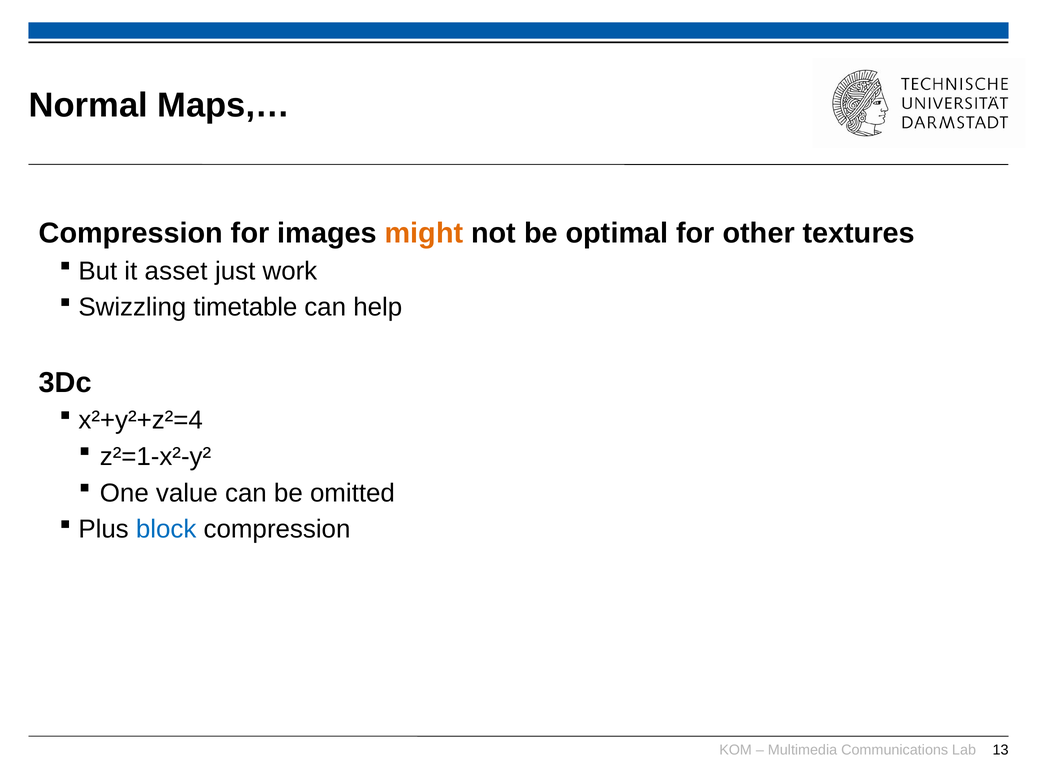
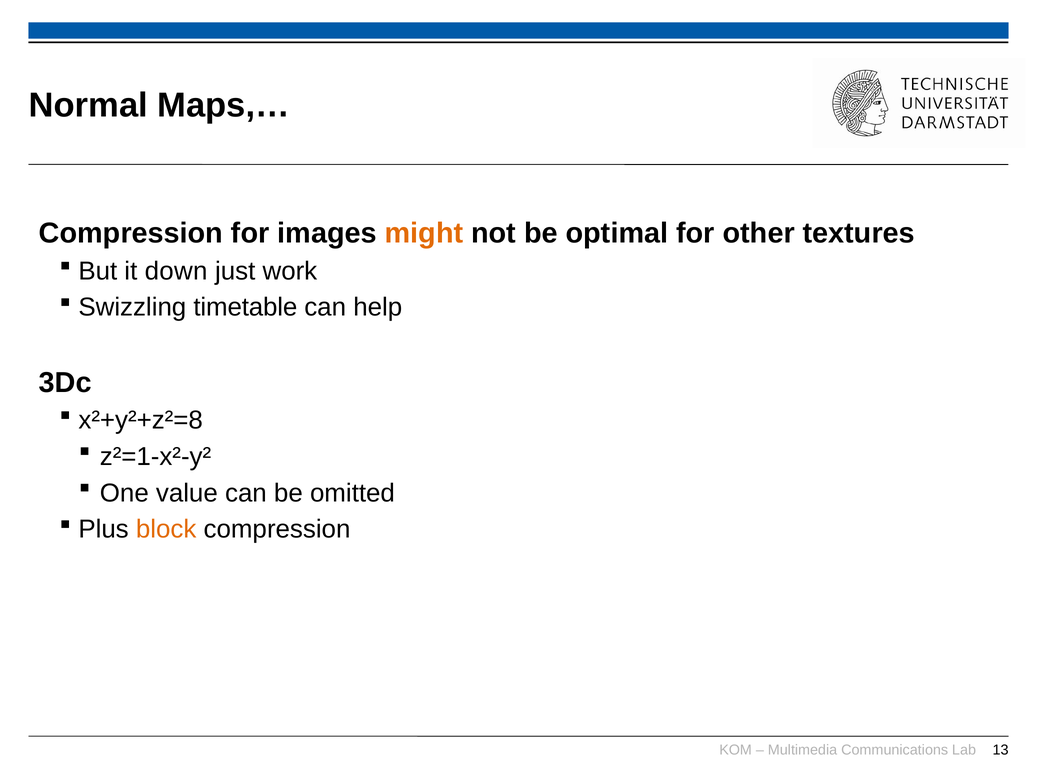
asset: asset -> down
x²+y²+z²=4: x²+y²+z²=4 -> x²+y²+z²=8
block colour: blue -> orange
